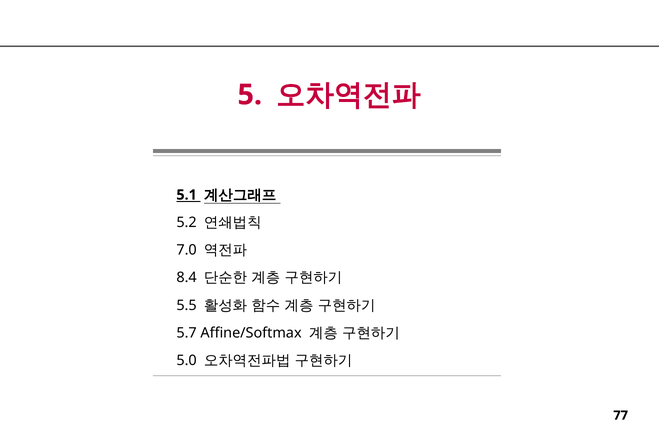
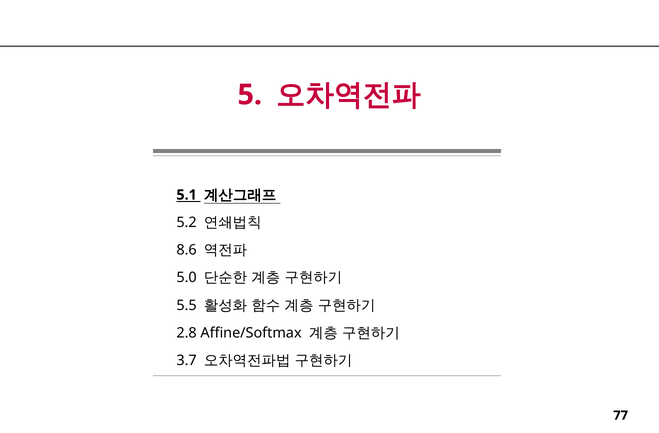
7.0: 7.0 -> 8.6
8.4: 8.4 -> 5.0
5.7: 5.7 -> 2.8
5.0: 5.0 -> 3.7
